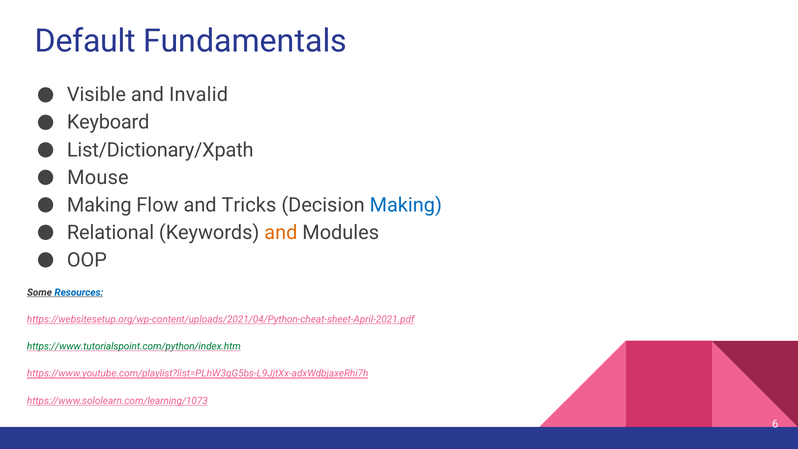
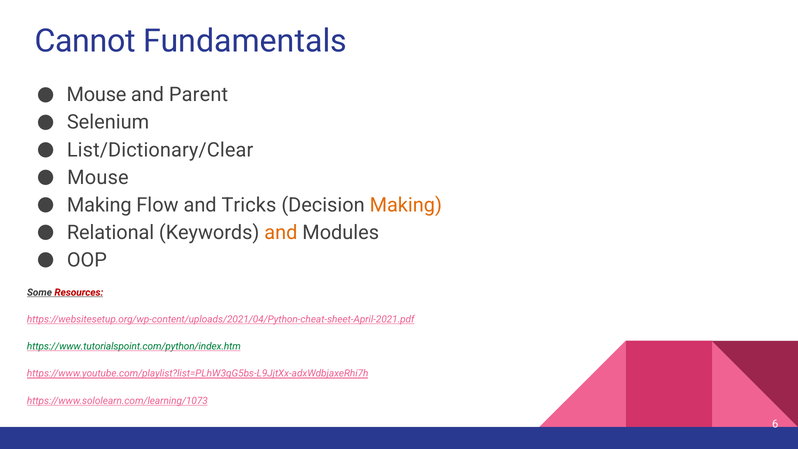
Default: Default -> Cannot
Visible at (96, 95): Visible -> Mouse
Invalid: Invalid -> Parent
Keyboard: Keyboard -> Selenium
List/Dictionary/Xpath: List/Dictionary/Xpath -> List/Dictionary/Clear
Making at (406, 205) colour: blue -> orange
Resources colour: blue -> red
